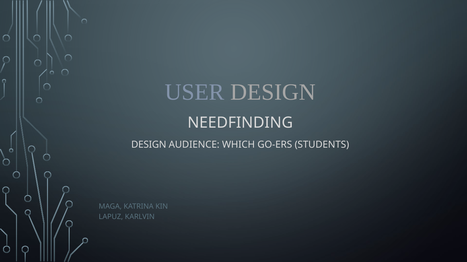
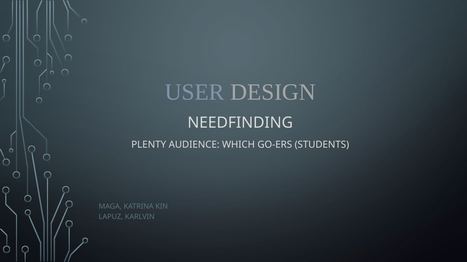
DESIGN at (149, 145): DESIGN -> PLENTY
